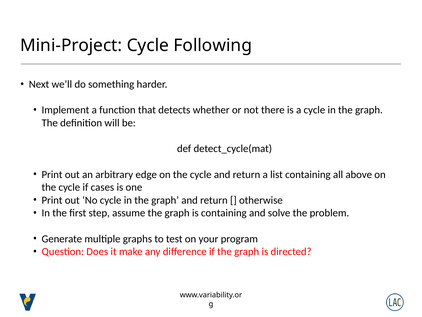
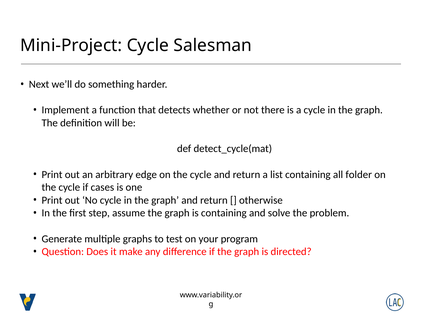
Following: Following -> Salesman
above: above -> folder
